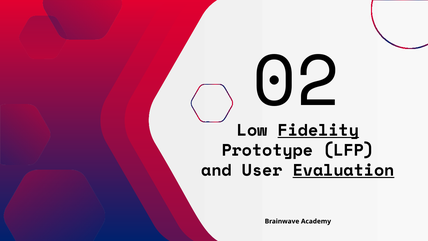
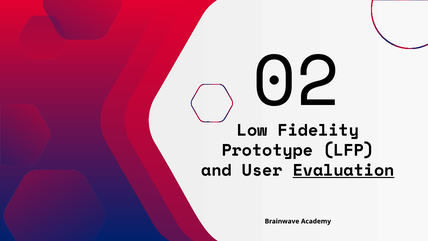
Fidelity underline: present -> none
